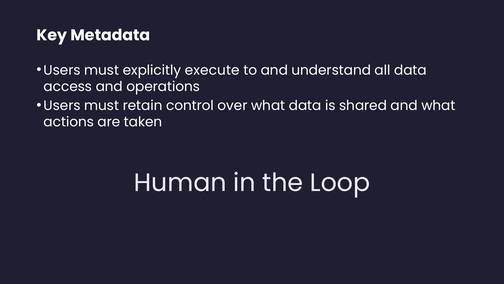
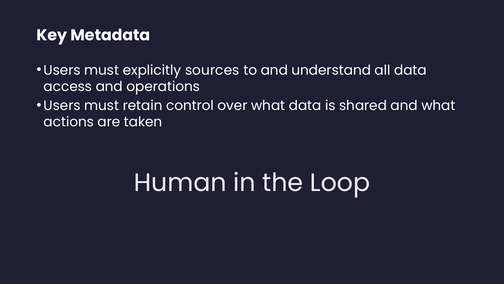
execute: execute -> sources
